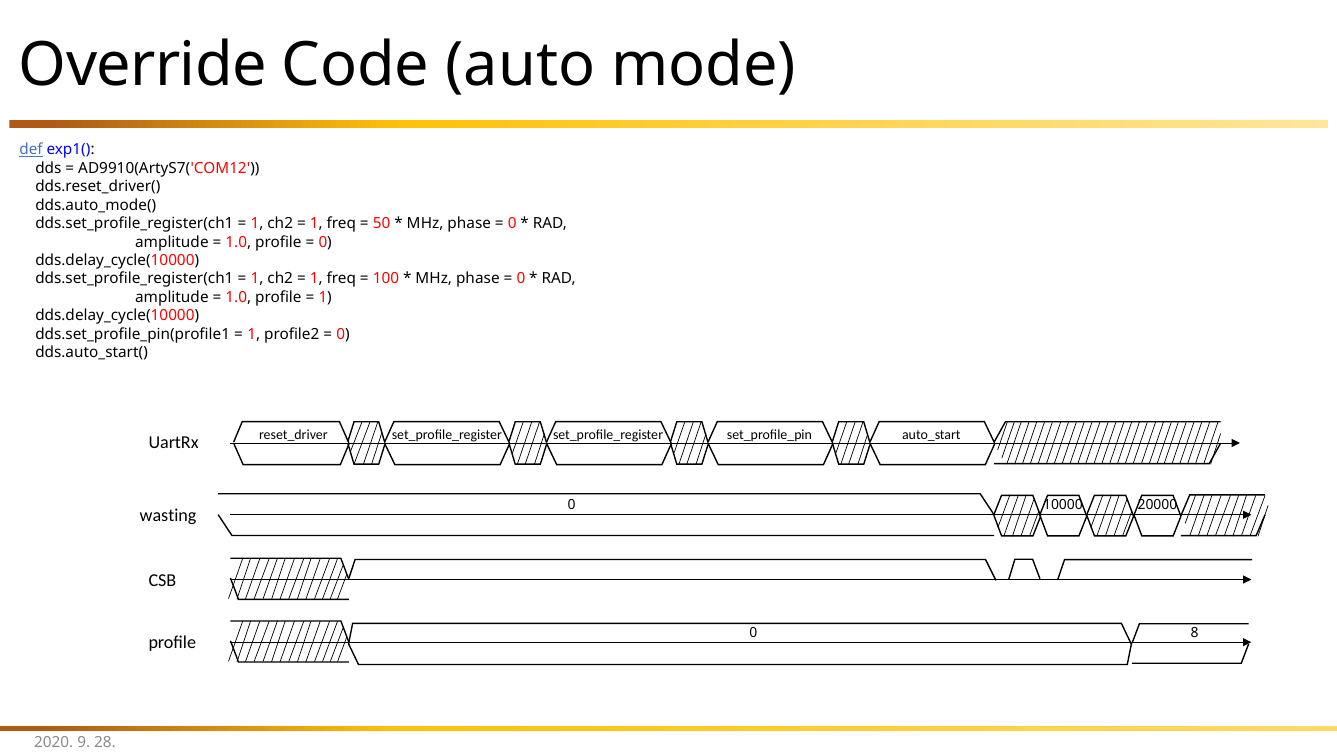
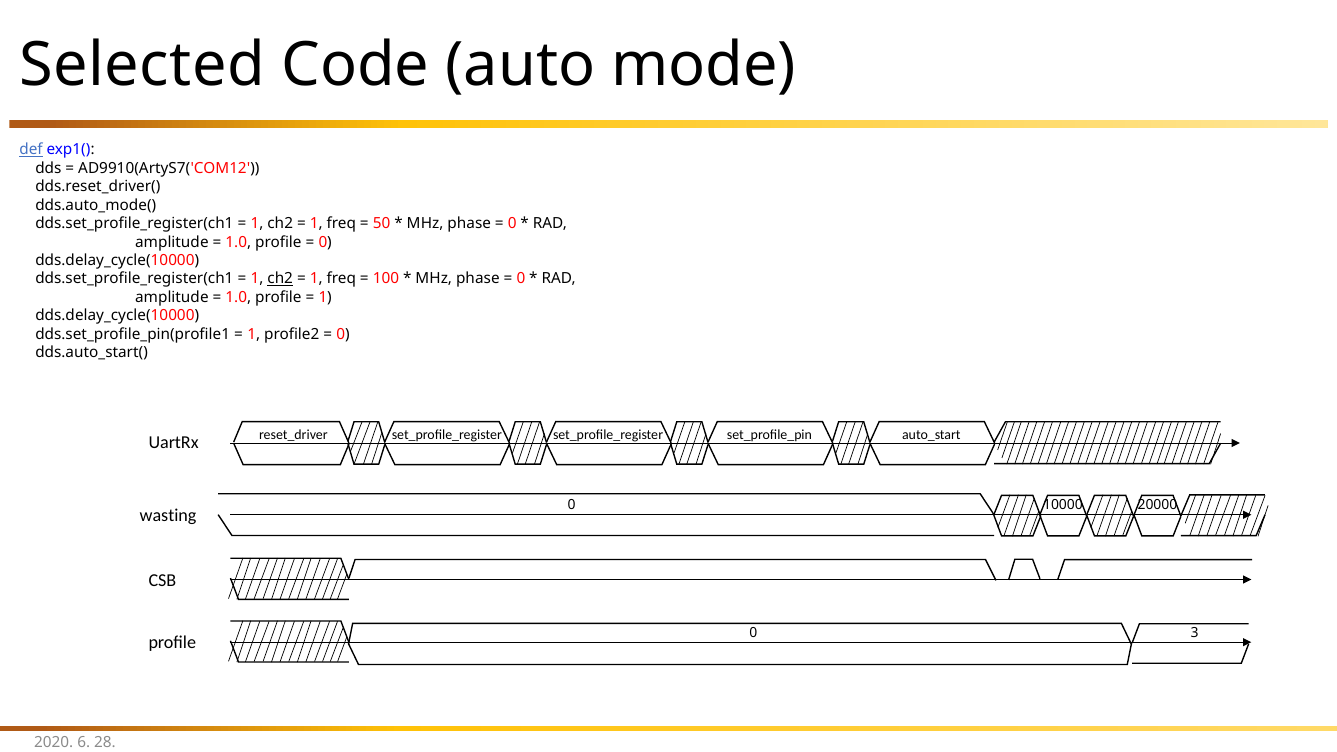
Override: Override -> Selected
ch2 at (280, 279) underline: none -> present
8: 8 -> 3
9: 9 -> 6
